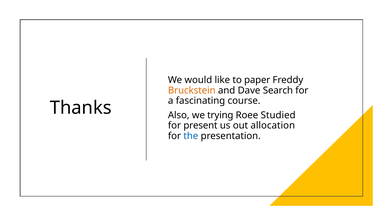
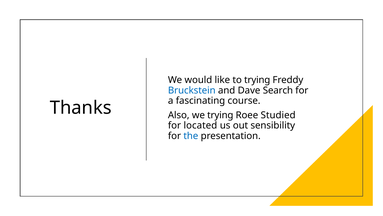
to paper: paper -> trying
Bruckstein colour: orange -> blue
present: present -> located
allocation: allocation -> sensibility
